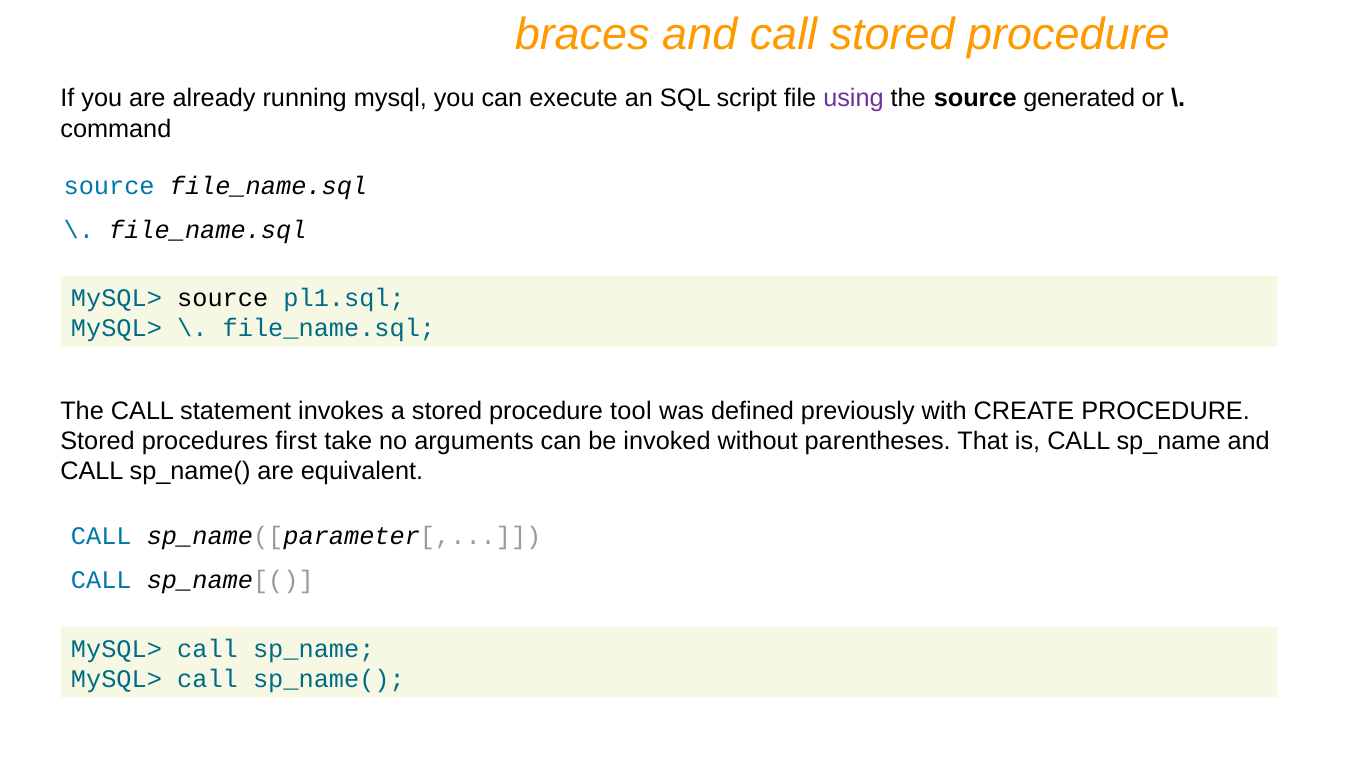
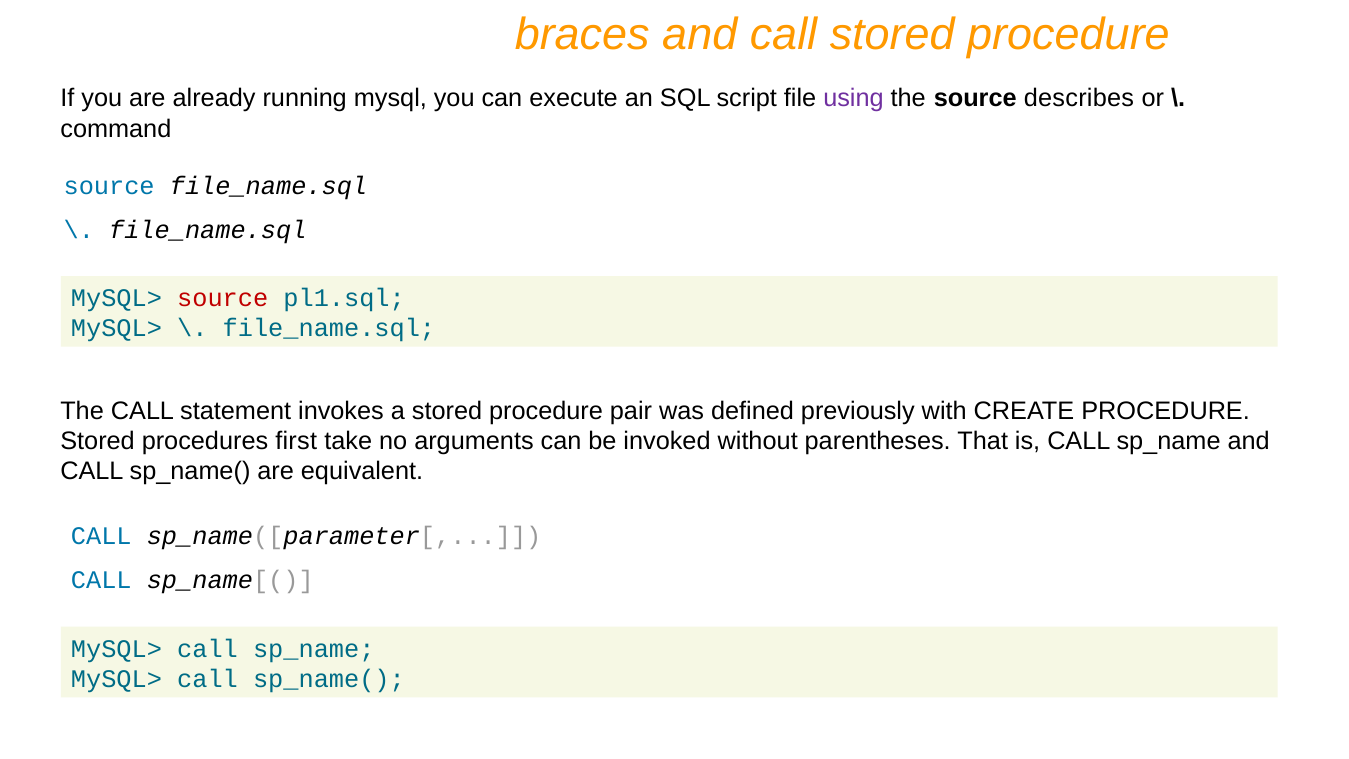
generated: generated -> describes
source at (223, 298) colour: black -> red
tool: tool -> pair
